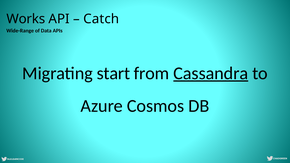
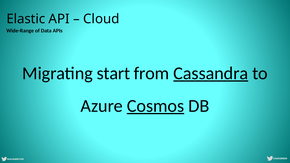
Works: Works -> Elastic
Catch: Catch -> Cloud
Cosmos underline: none -> present
